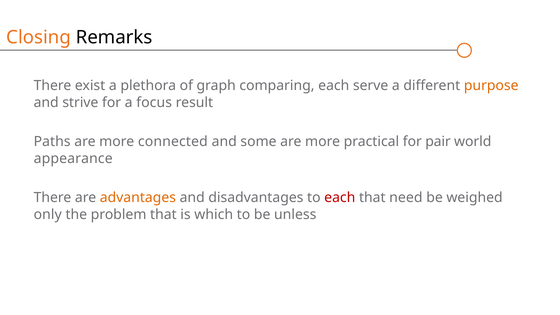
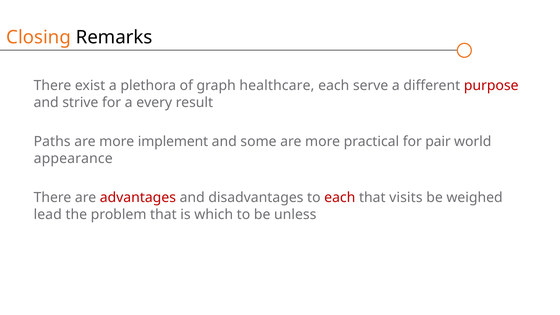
comparing: comparing -> healthcare
purpose colour: orange -> red
focus: focus -> every
connected: connected -> implement
advantages colour: orange -> red
need: need -> visits
only: only -> lead
